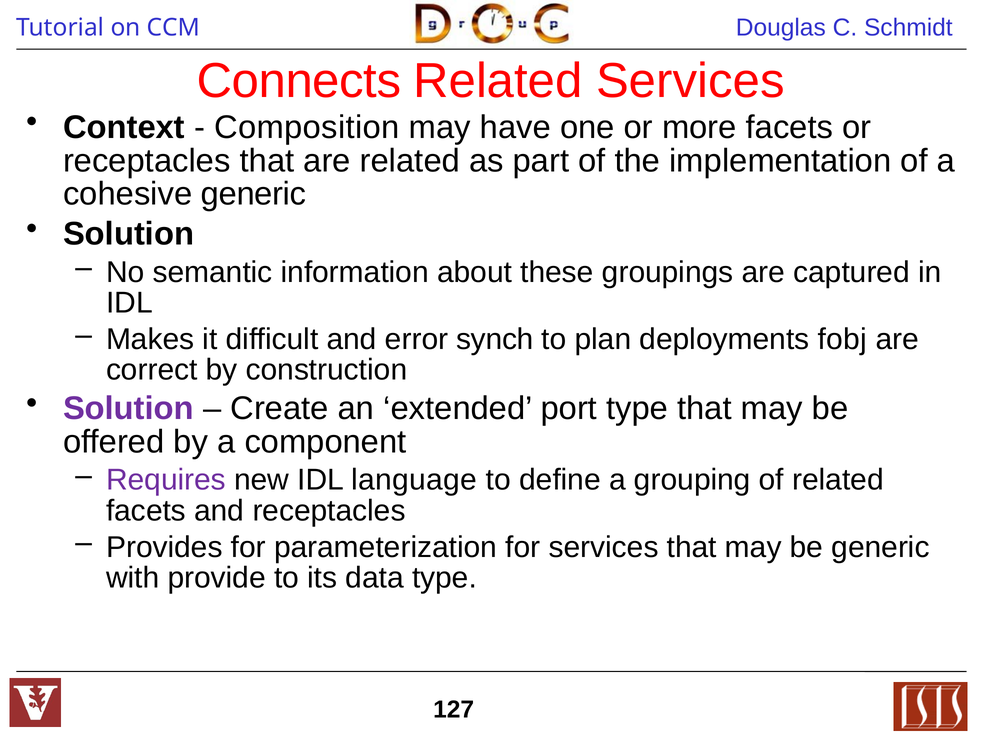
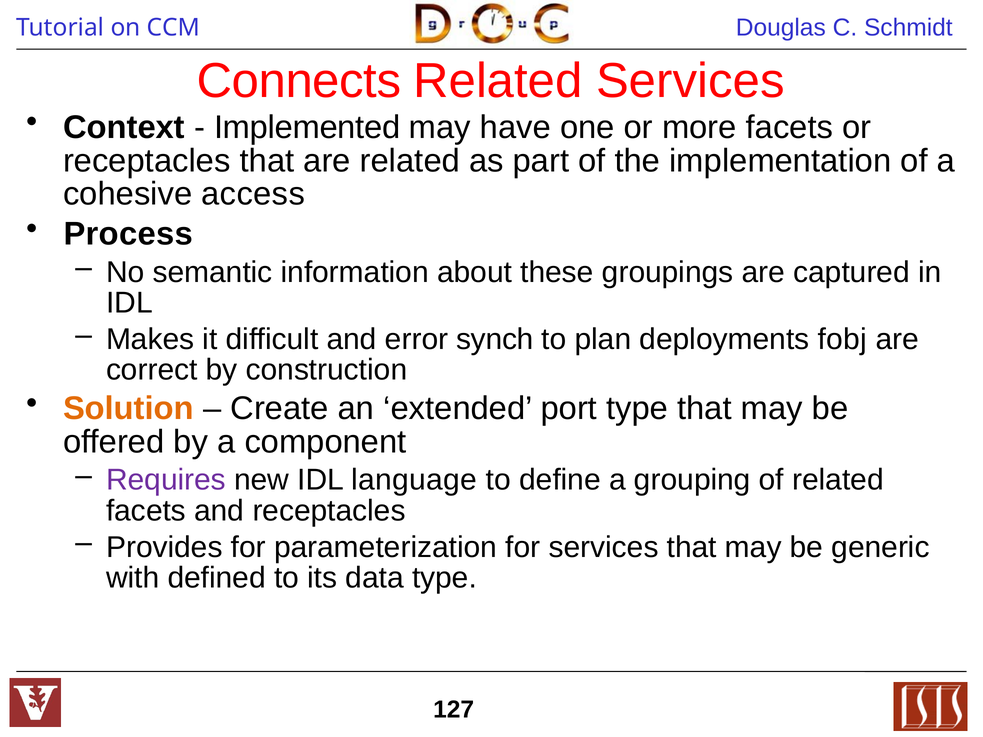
Composition: Composition -> Implemented
cohesive generic: generic -> access
Solution at (129, 234): Solution -> Process
Solution at (129, 409) colour: purple -> orange
provide: provide -> defined
